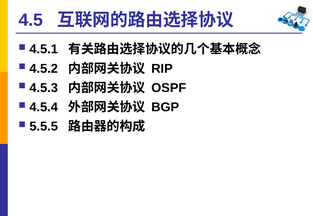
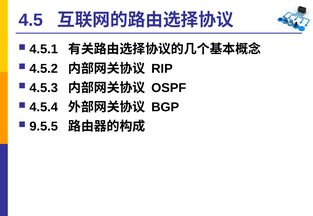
5.5.5: 5.5.5 -> 9.5.5
